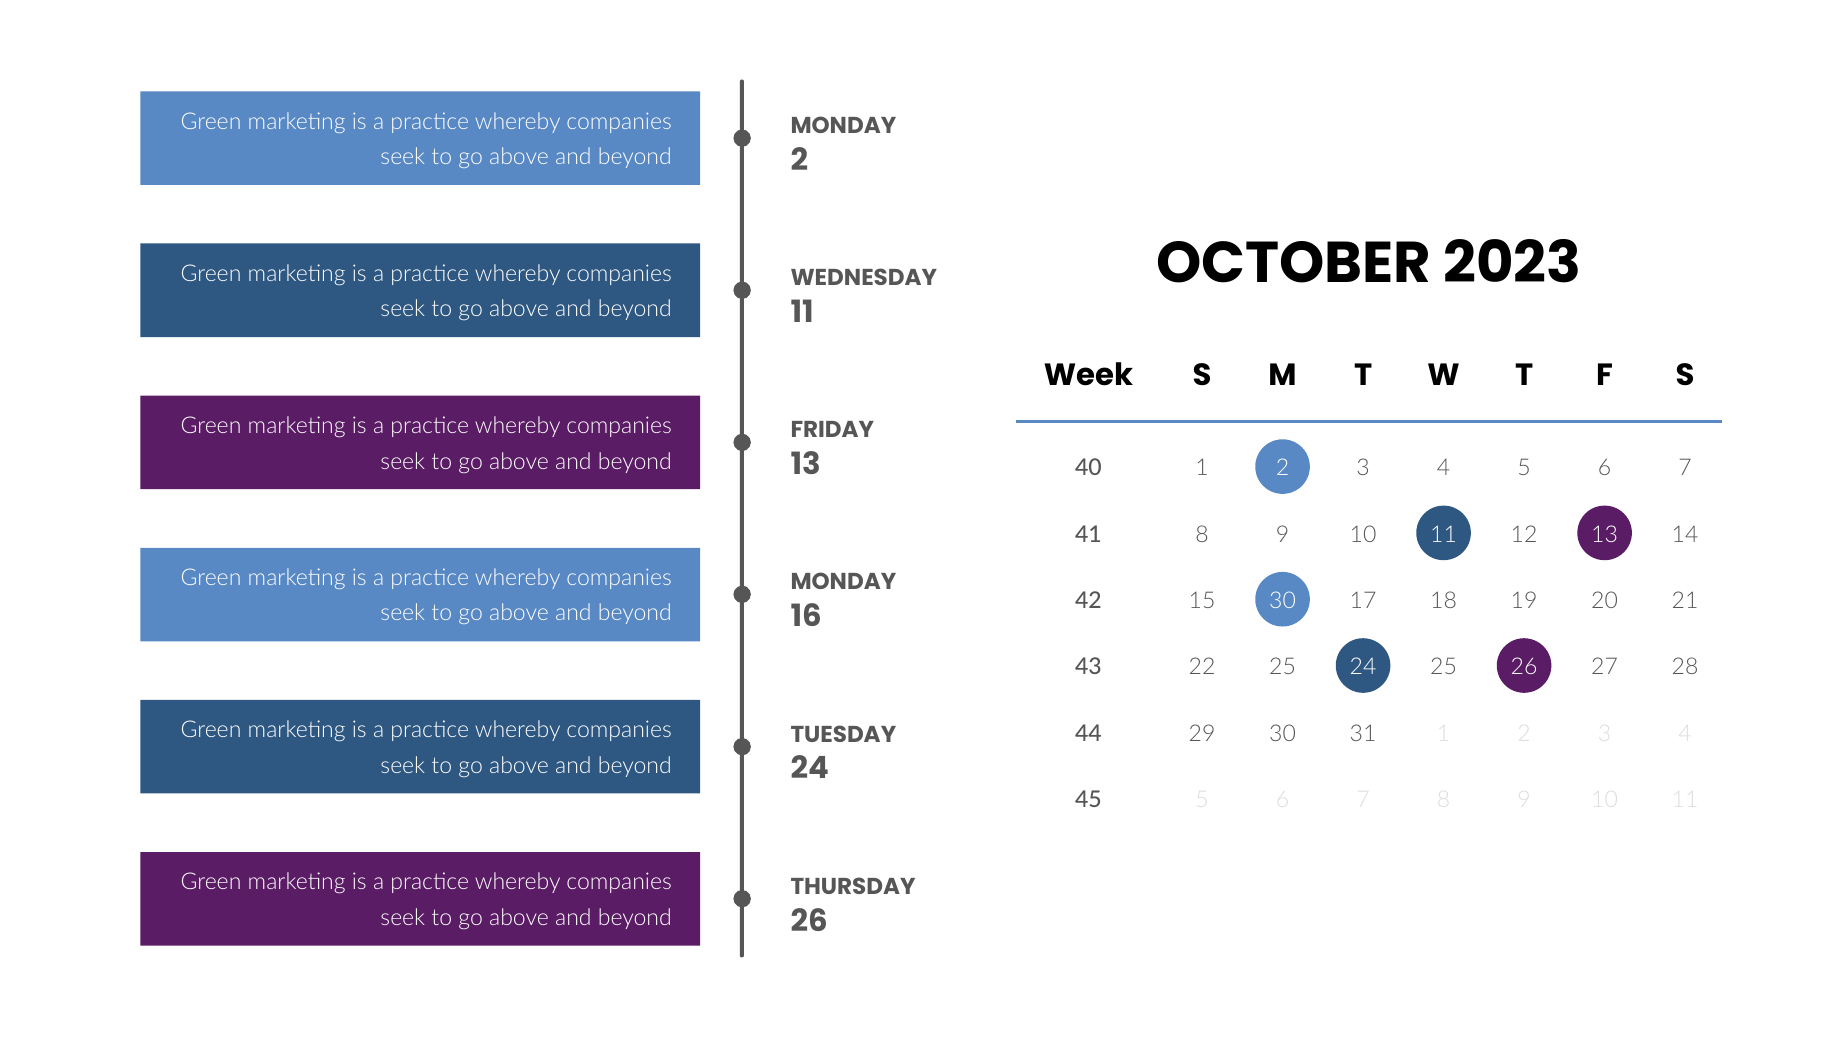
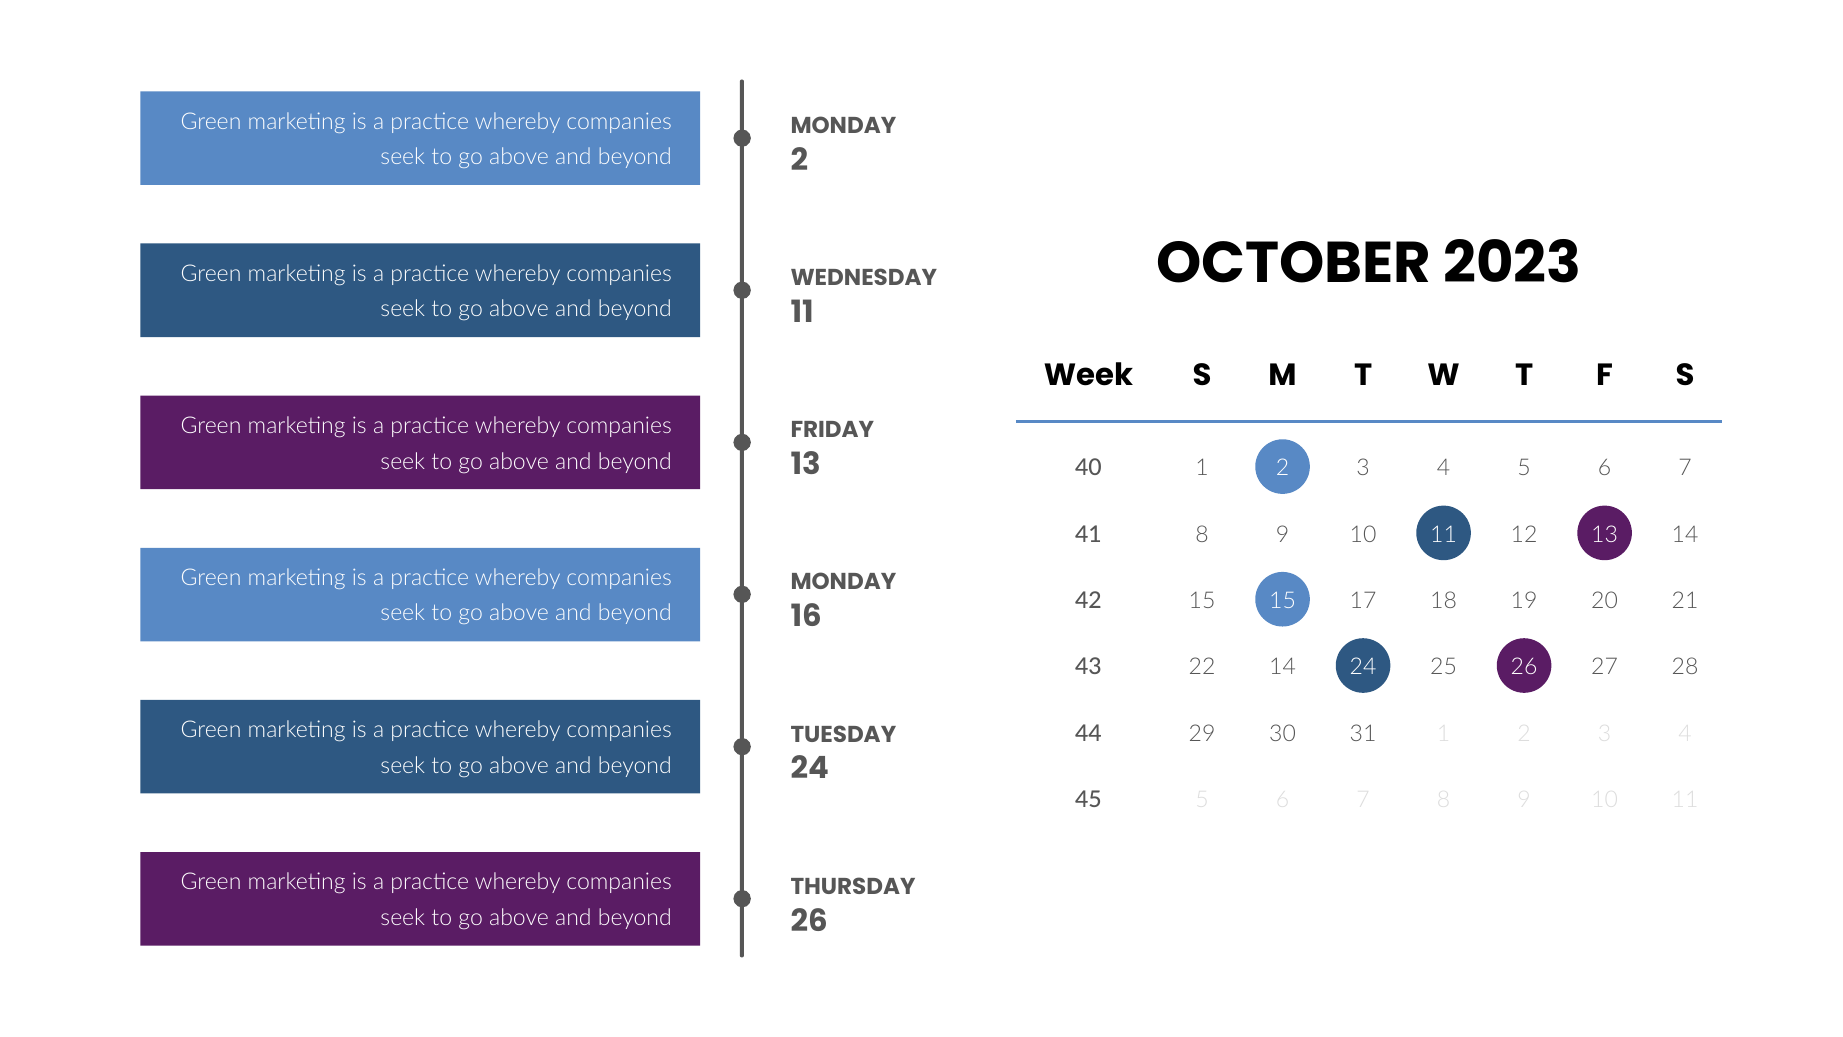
15 30: 30 -> 15
22 25: 25 -> 14
